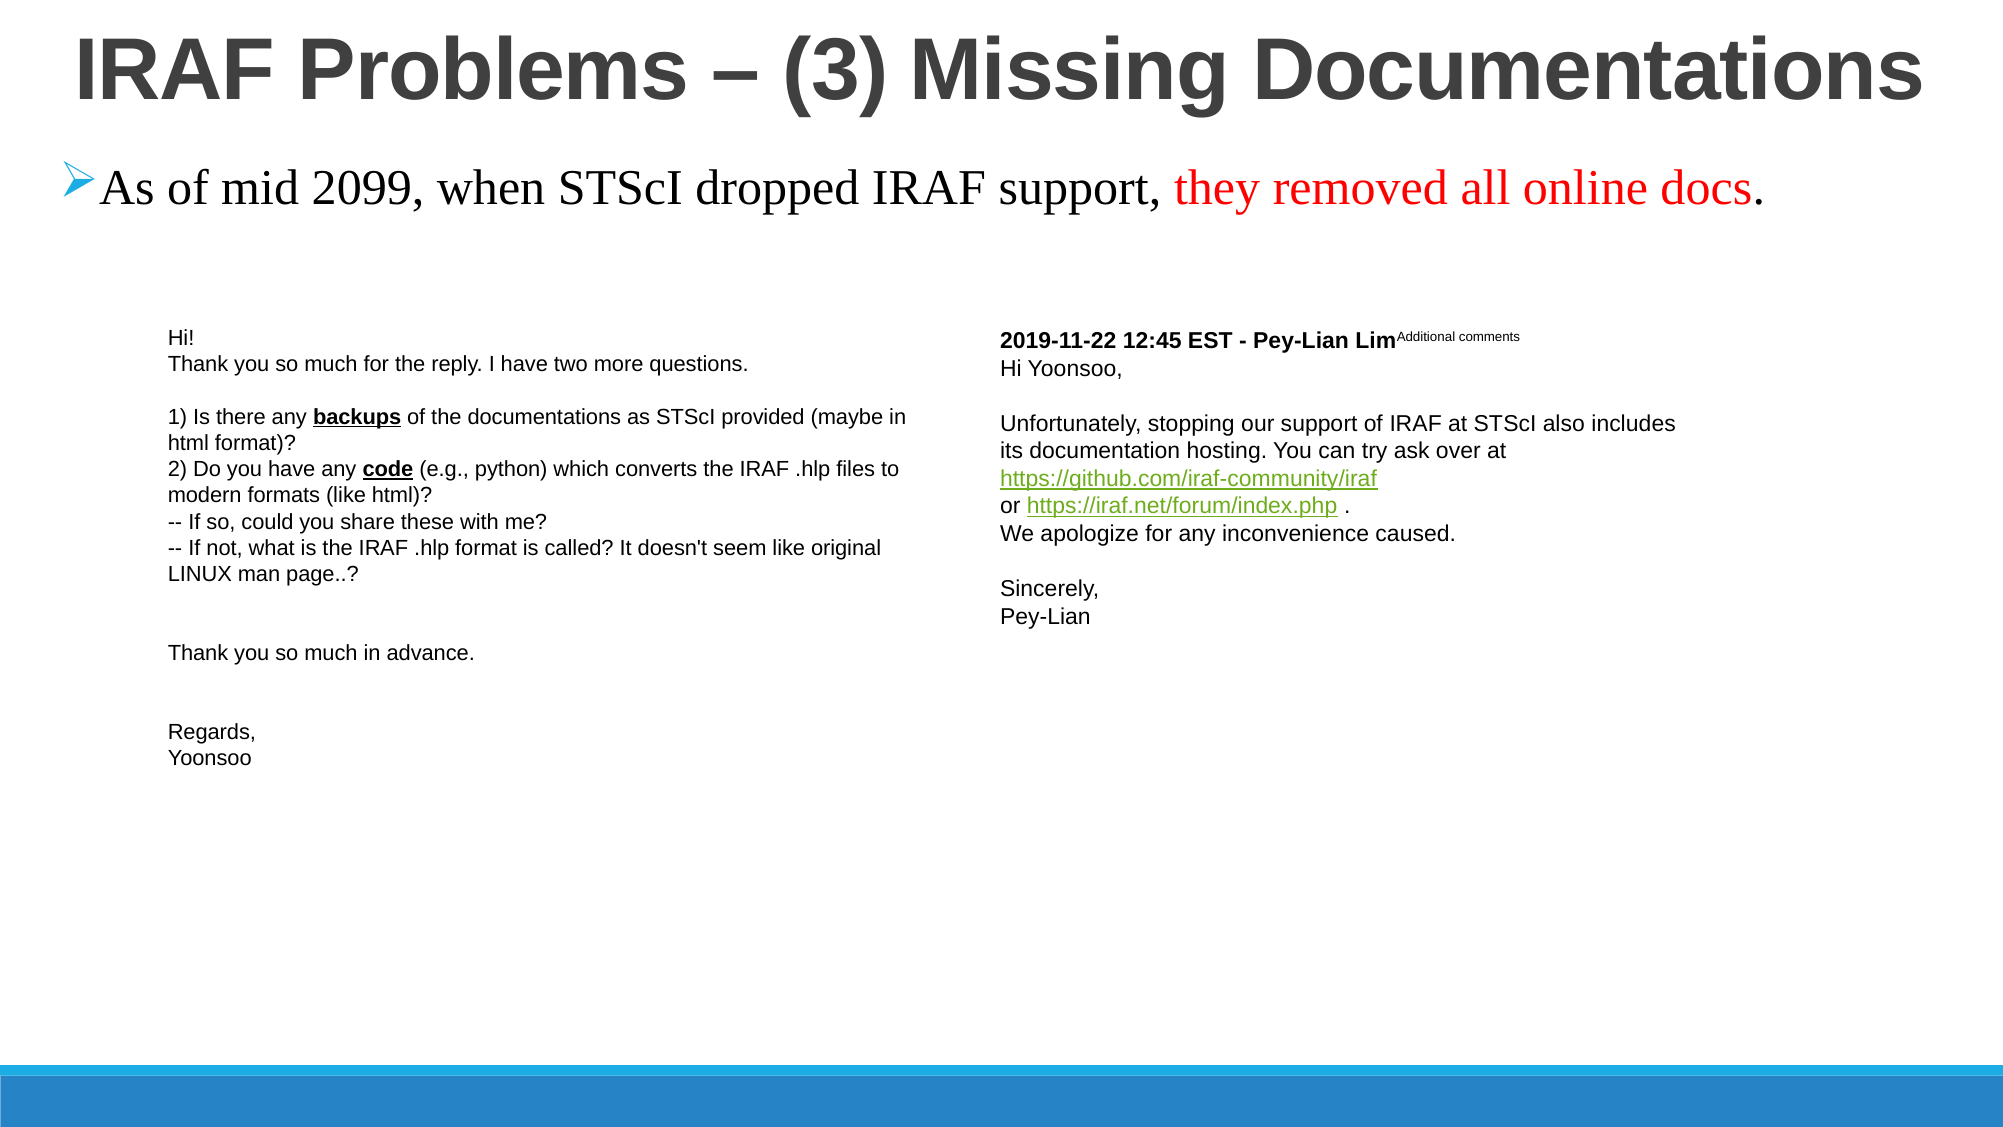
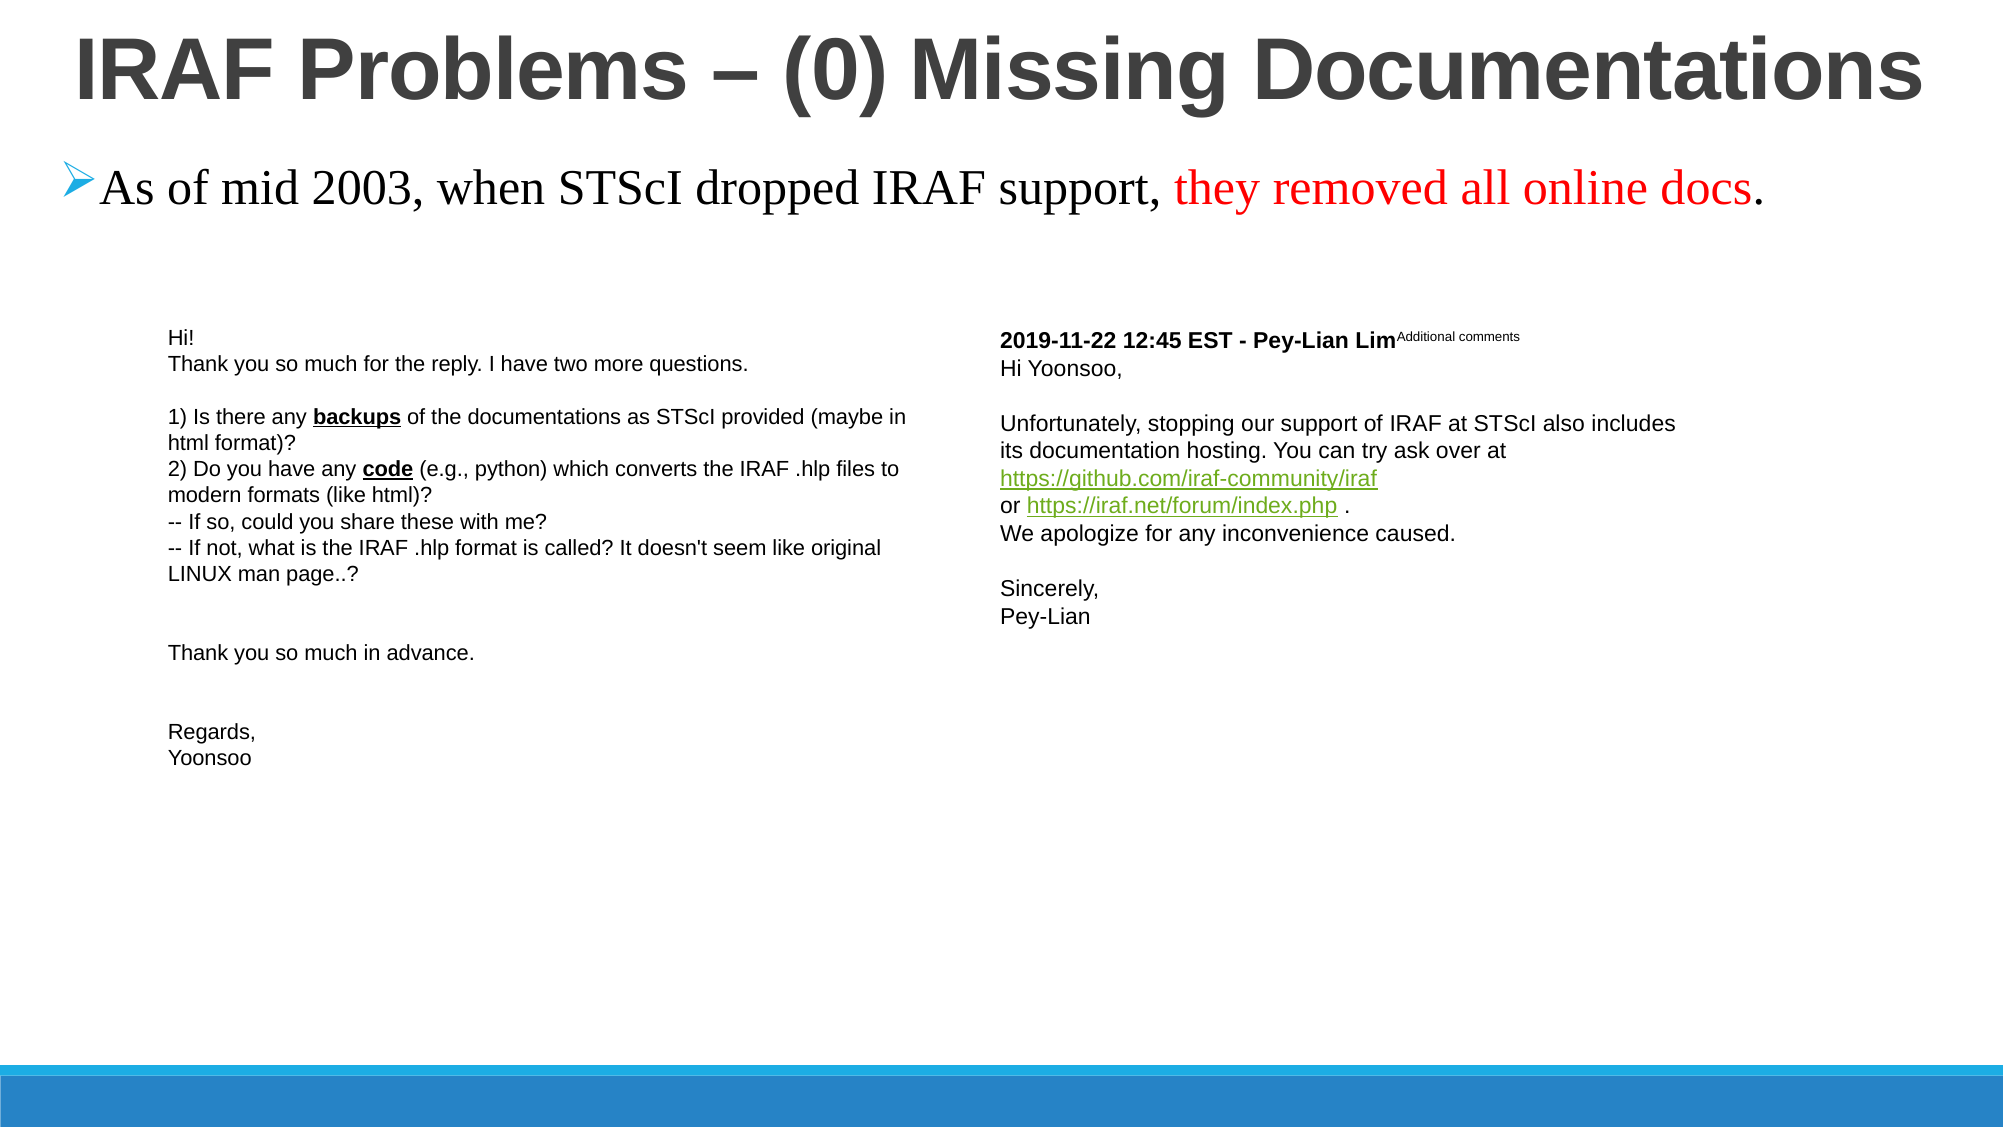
3: 3 -> 0
2099: 2099 -> 2003
